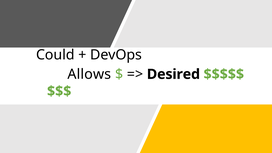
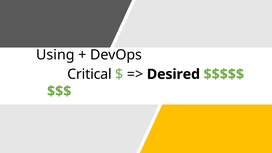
Could: Could -> Using
Allows: Allows -> Critical
